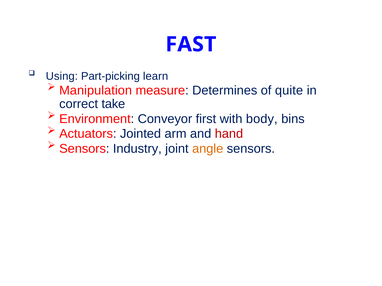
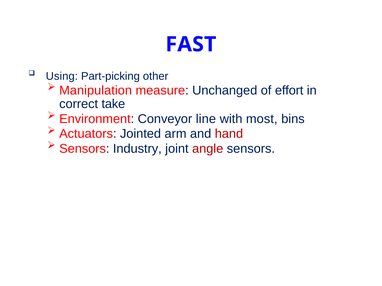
learn: learn -> other
Determines: Determines -> Unchanged
quite: quite -> effort
first: first -> line
body: body -> most
angle colour: orange -> red
